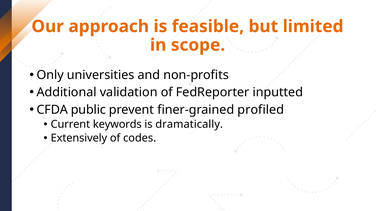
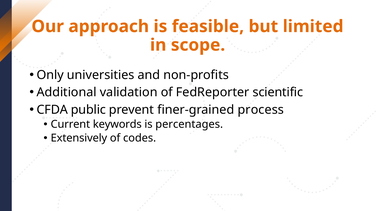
inputted: inputted -> scientific
profiled: profiled -> process
dramatically: dramatically -> percentages
